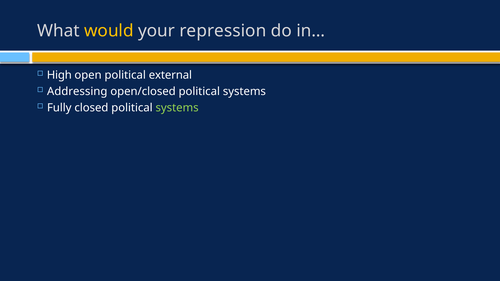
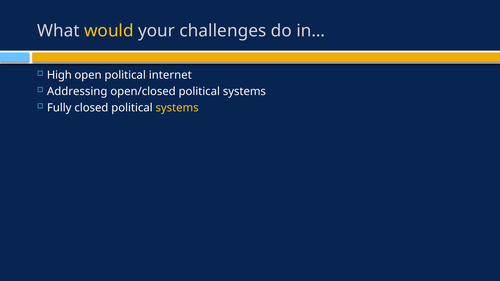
repression: repression -> challenges
external: external -> internet
systems at (177, 108) colour: light green -> yellow
